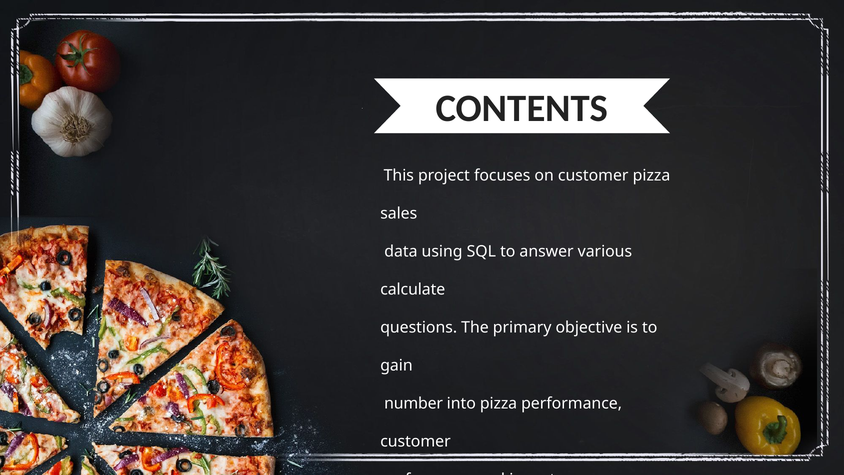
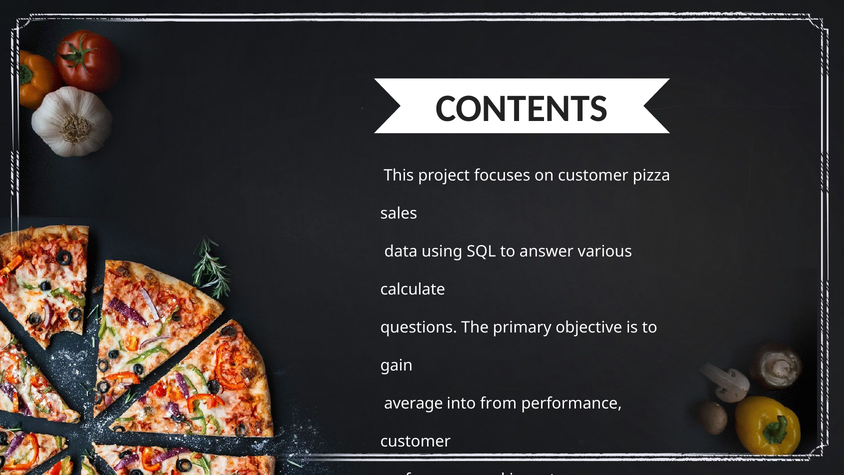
number: number -> average
into pizza: pizza -> from
